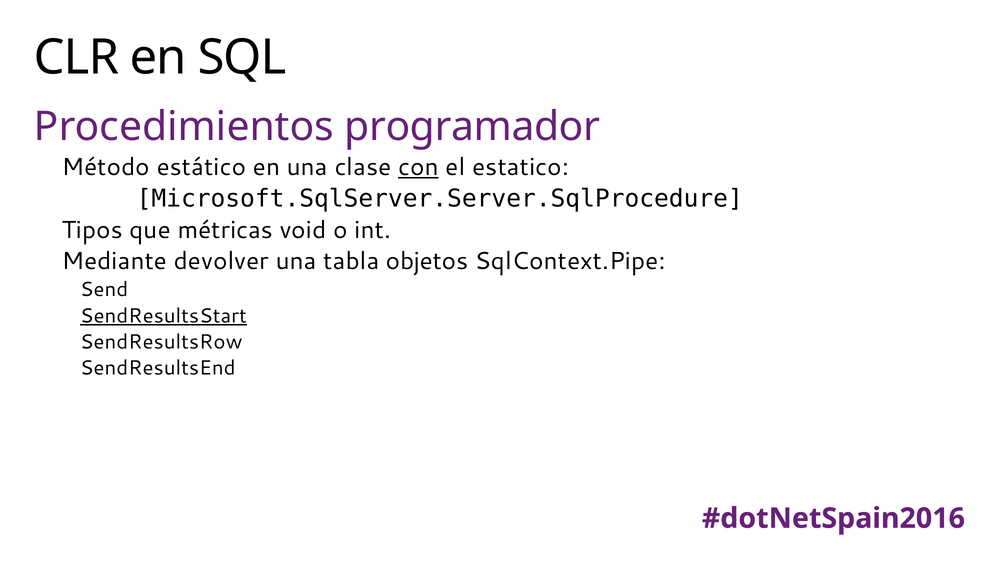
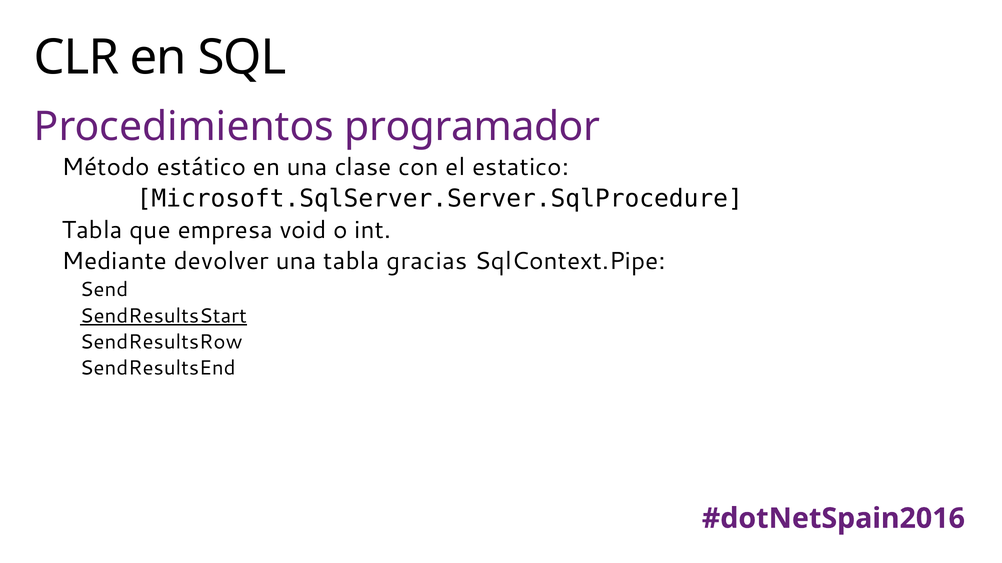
con underline: present -> none
Tipos at (92, 230): Tipos -> Tabla
métricas: métricas -> empresa
objetos: objetos -> gracias
